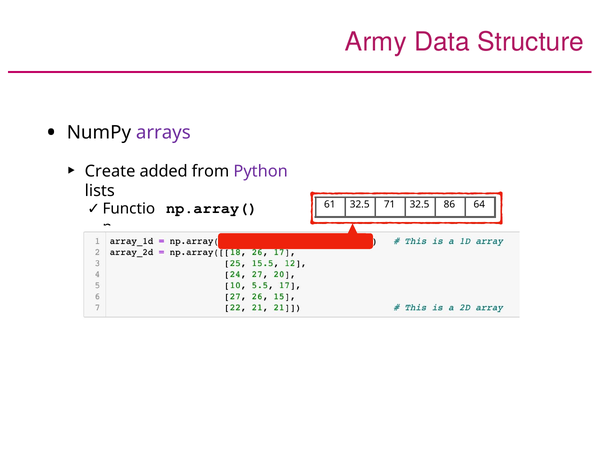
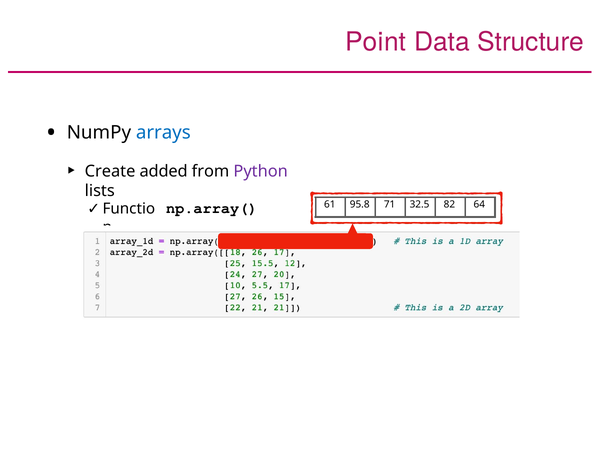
Army: Army -> Point
arrays colour: purple -> blue
61 32.5: 32.5 -> 95.8
86: 86 -> 82
